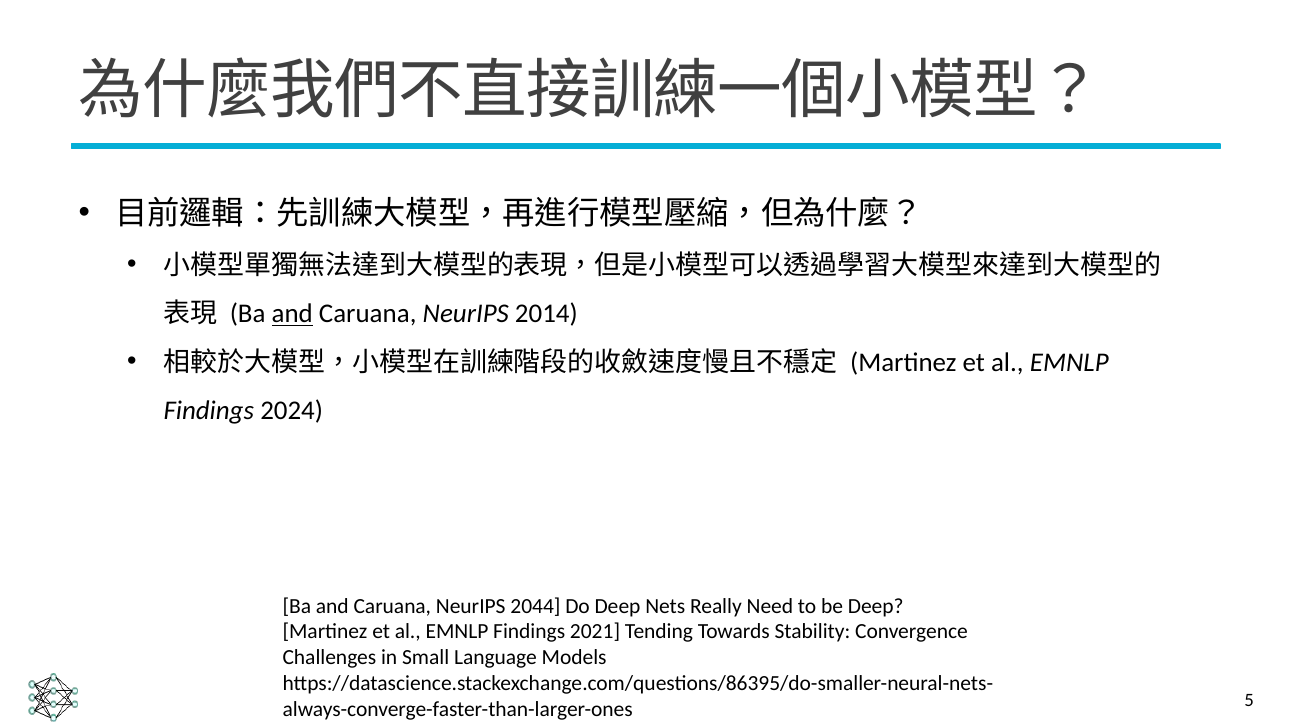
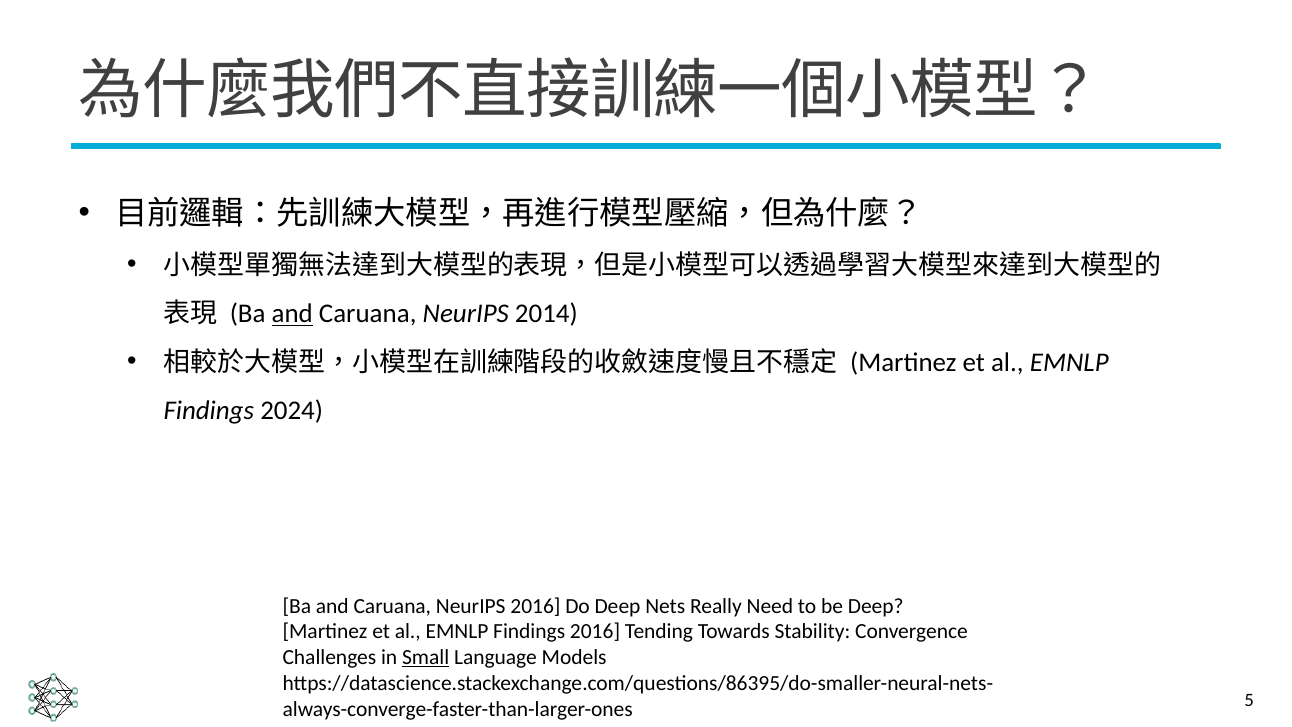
NeurIPS 2044: 2044 -> 2016
Findings 2021: 2021 -> 2016
Small underline: none -> present
